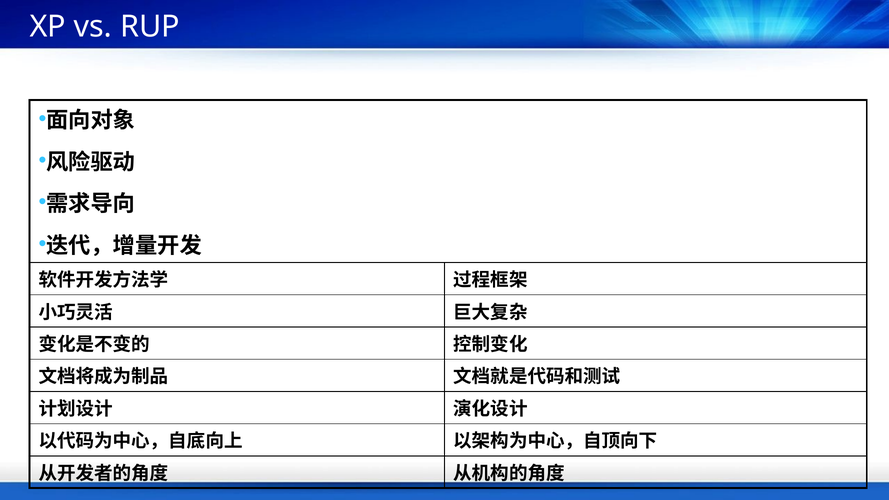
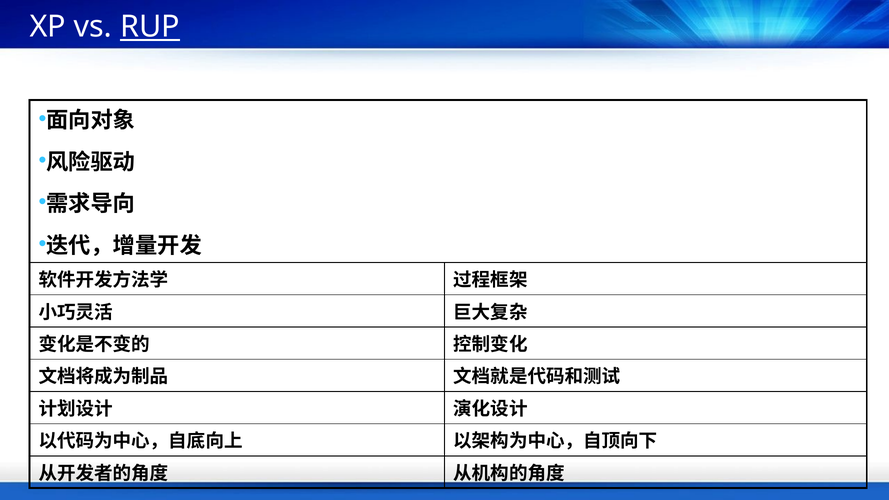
RUP underline: none -> present
